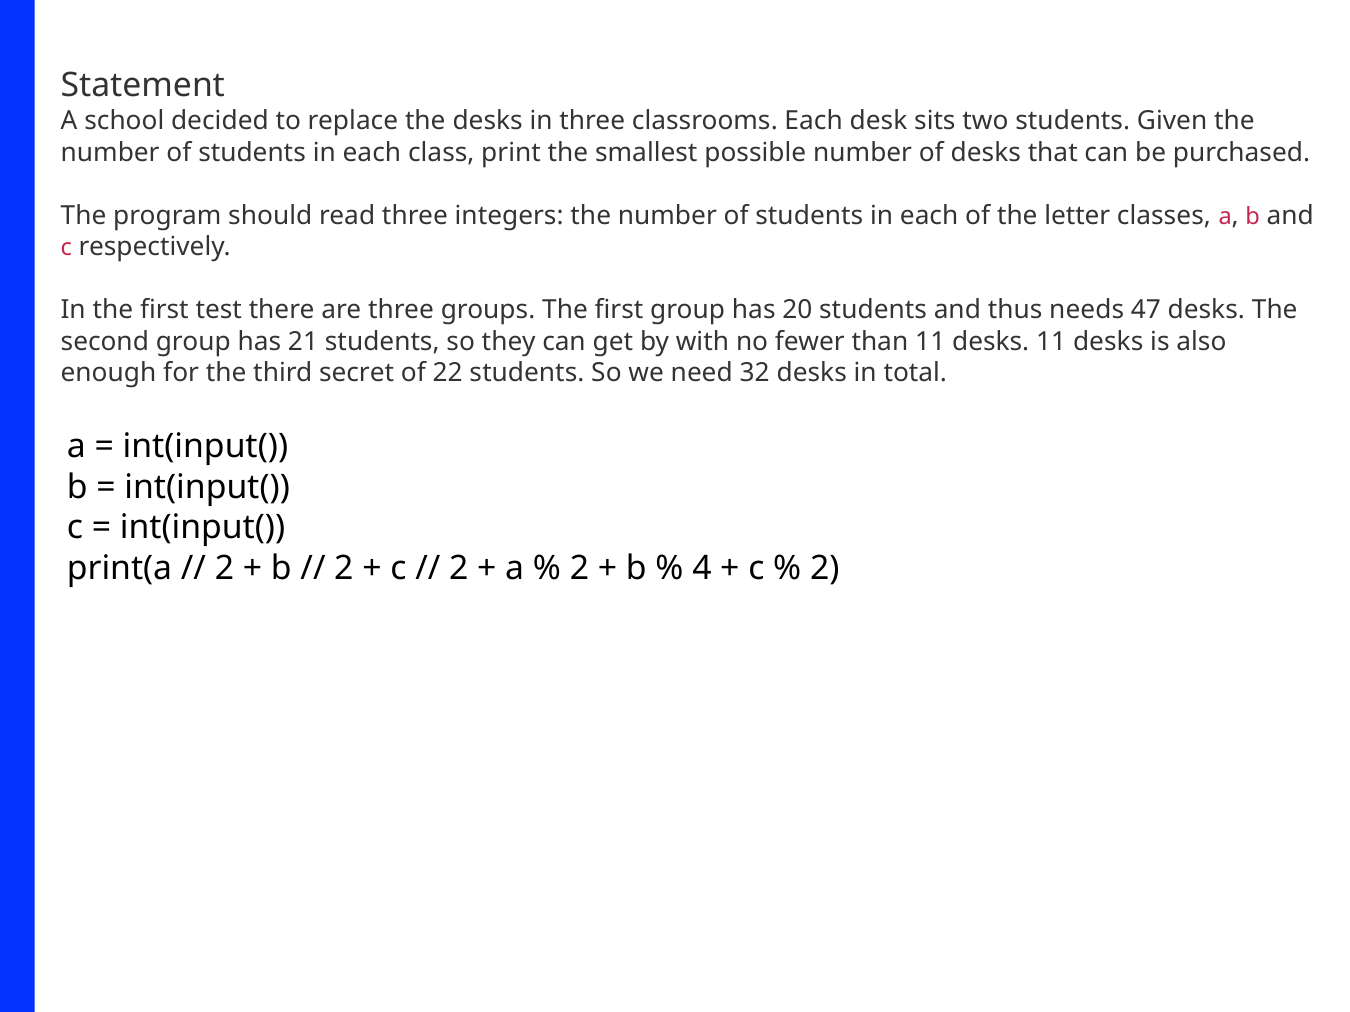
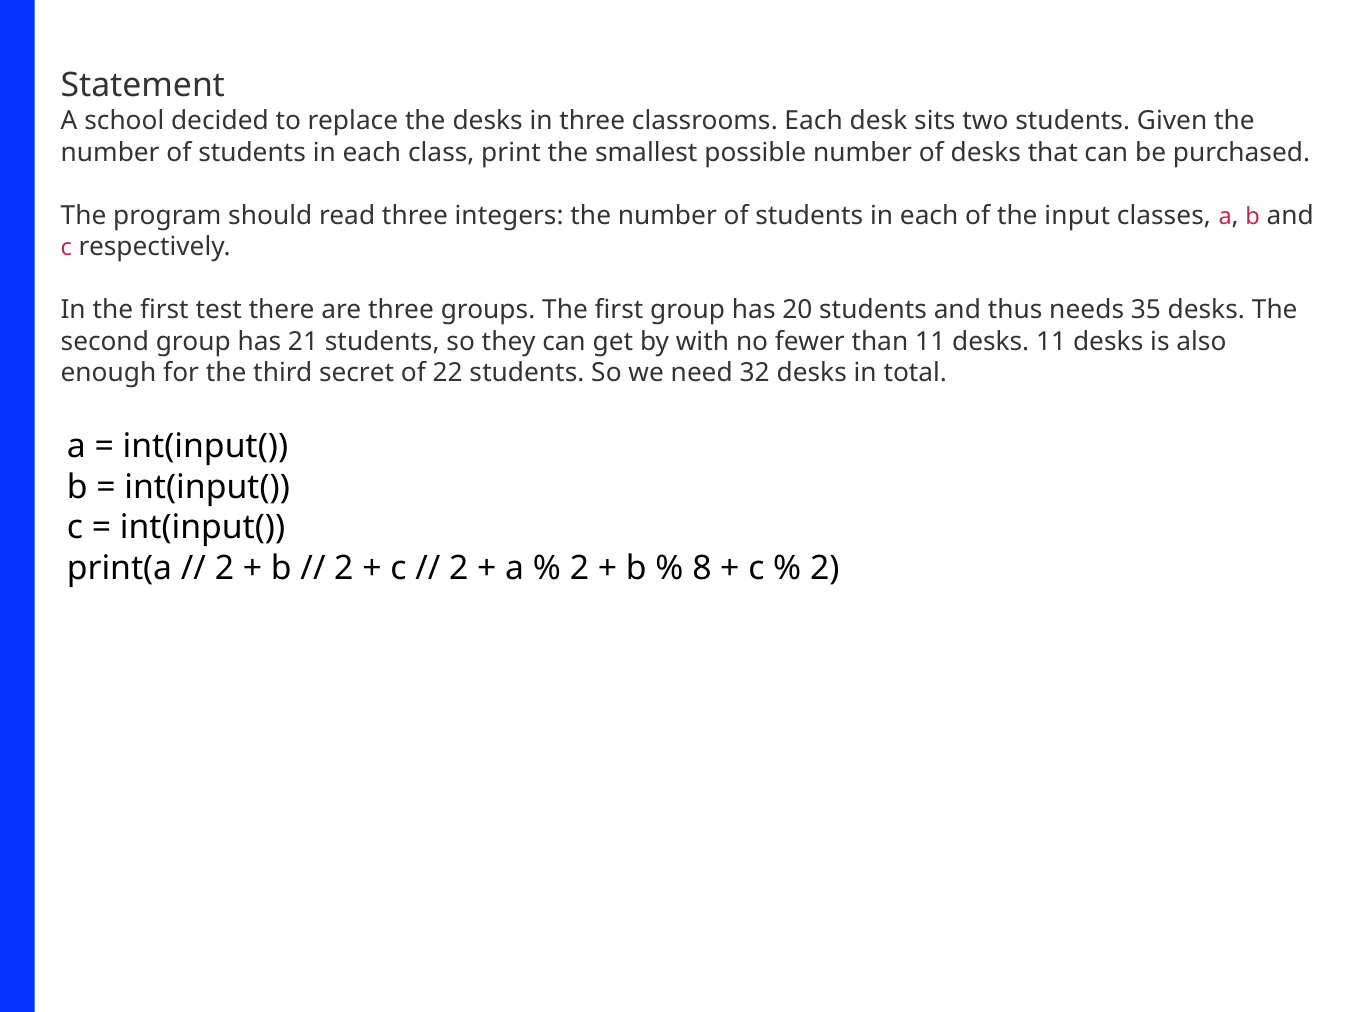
letter: letter -> input
47: 47 -> 35
4: 4 -> 8
